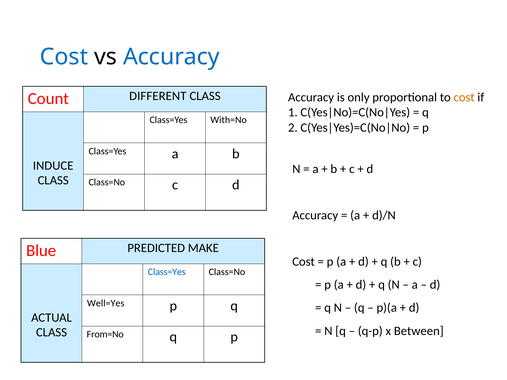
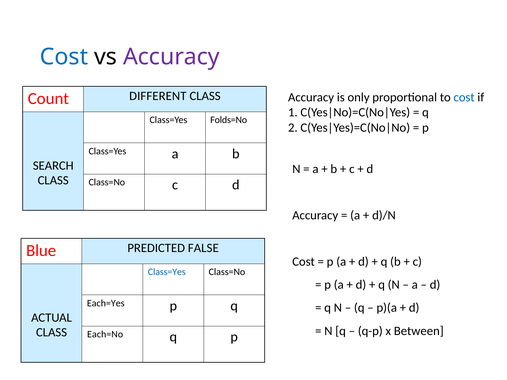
Accuracy at (171, 57) colour: blue -> purple
cost at (464, 97) colour: orange -> blue
With=No: With=No -> Folds=No
INDUCE: INDUCE -> SEARCH
MAKE: MAKE -> FALSE
Well=Yes: Well=Yes -> Each=Yes
From=No: From=No -> Each=No
